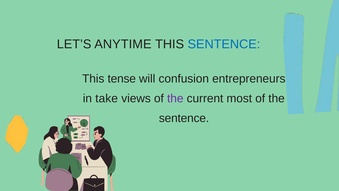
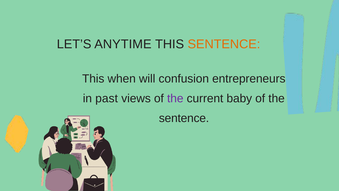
SENTENCE at (224, 44) colour: blue -> orange
tense: tense -> when
take: take -> past
most: most -> baby
